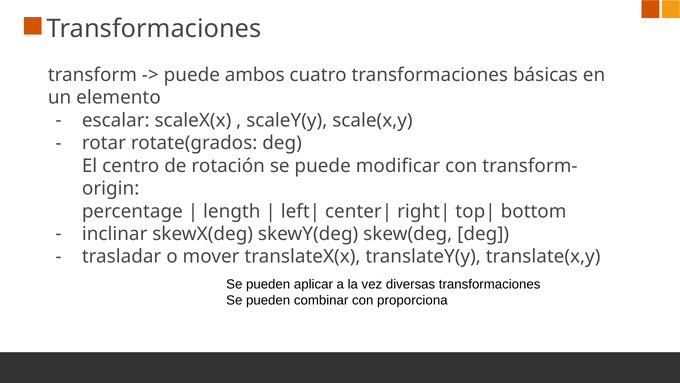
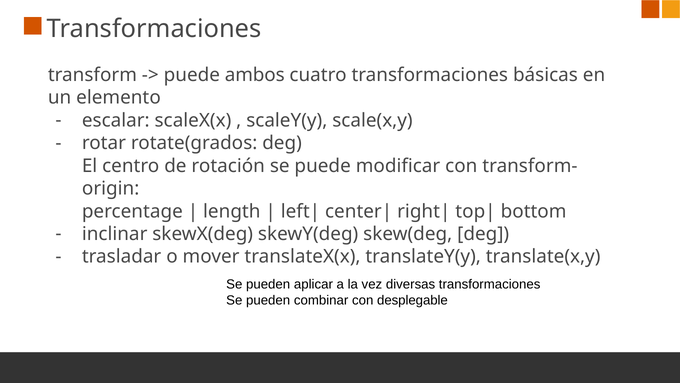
proporciona: proporciona -> desplegable
